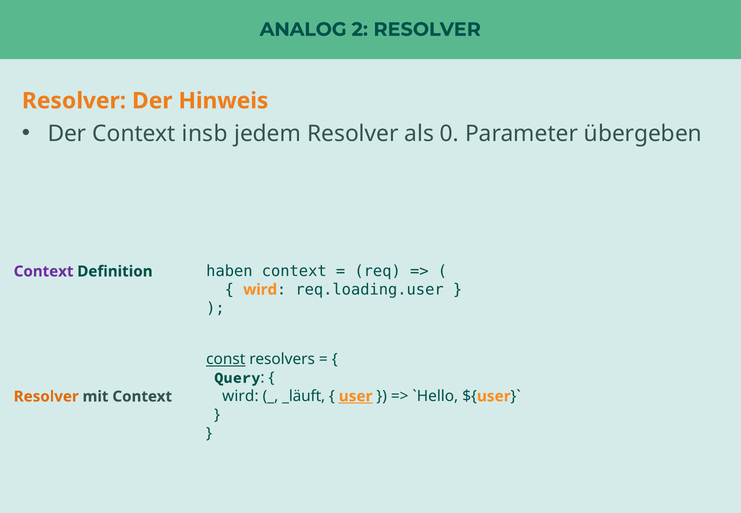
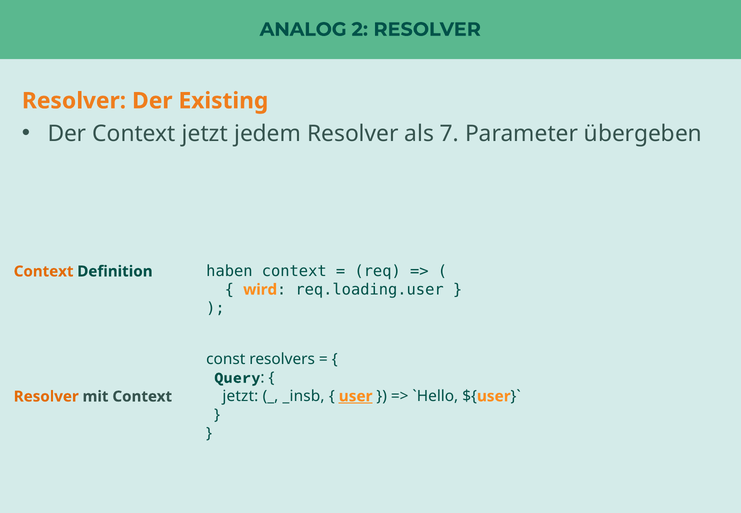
Hinweis: Hinweis -> Existing
Context insb: insb -> jetzt
0: 0 -> 7
Context at (44, 271) colour: purple -> orange
const underline: present -> none
wird at (240, 396): wird -> jetzt
_läuft: _läuft -> _insb
